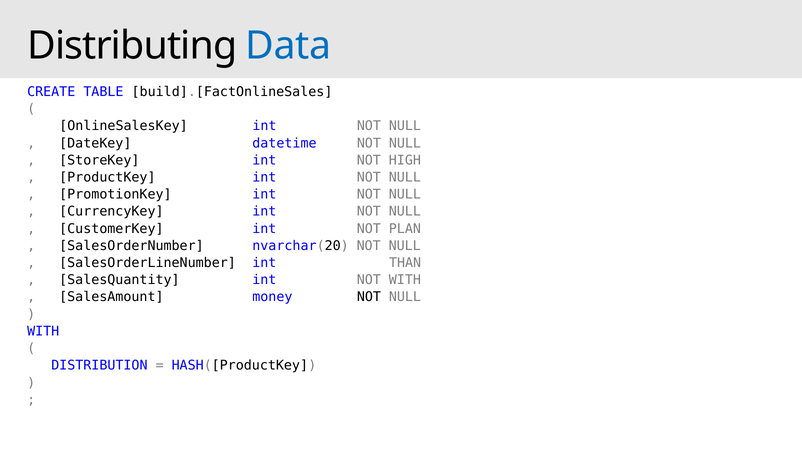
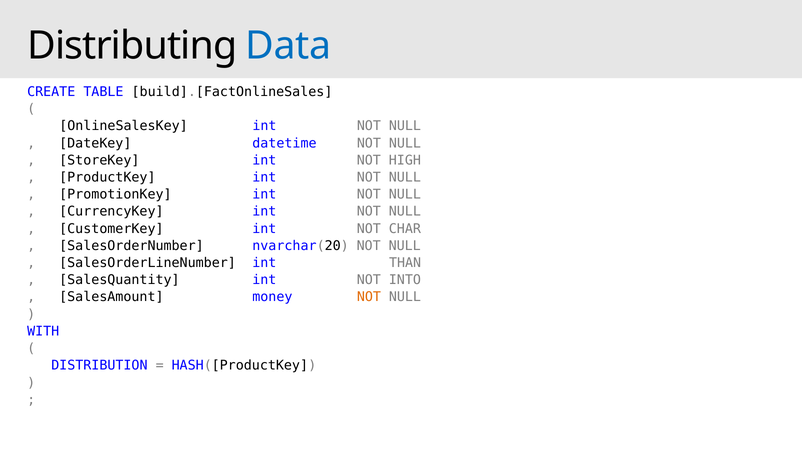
PLAN: PLAN -> CHAR
NOT WITH: WITH -> INTO
NOT at (369, 297) colour: black -> orange
